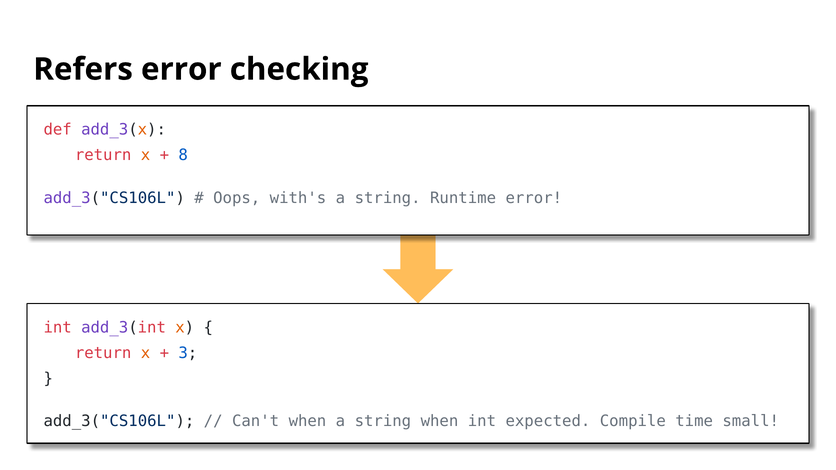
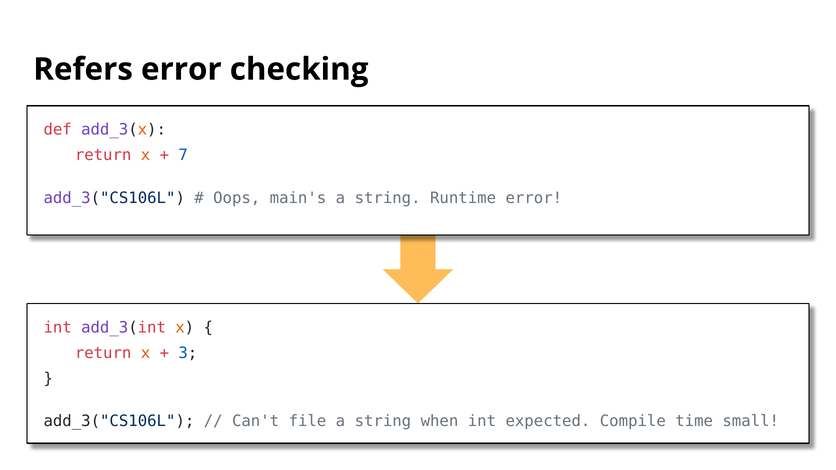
8: 8 -> 7
with's: with's -> main's
Can't when: when -> file
